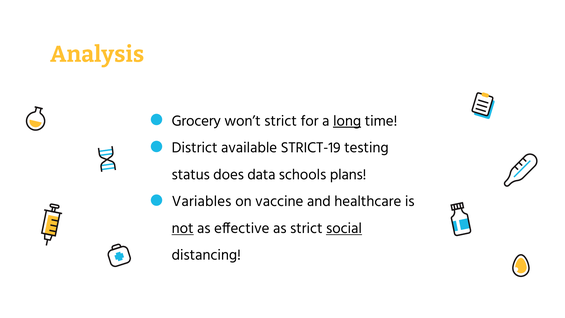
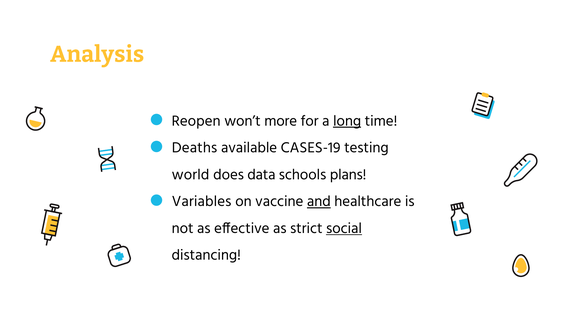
Grocery: Grocery -> Reopen
won’t strict: strict -> more
District: District -> Deaths
STRICT-19: STRICT-19 -> CASES-19
status: status -> world
and underline: none -> present
not underline: present -> none
